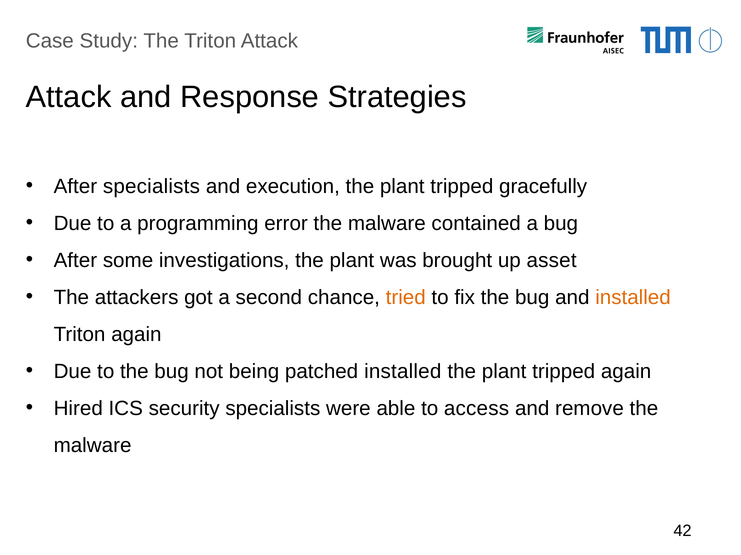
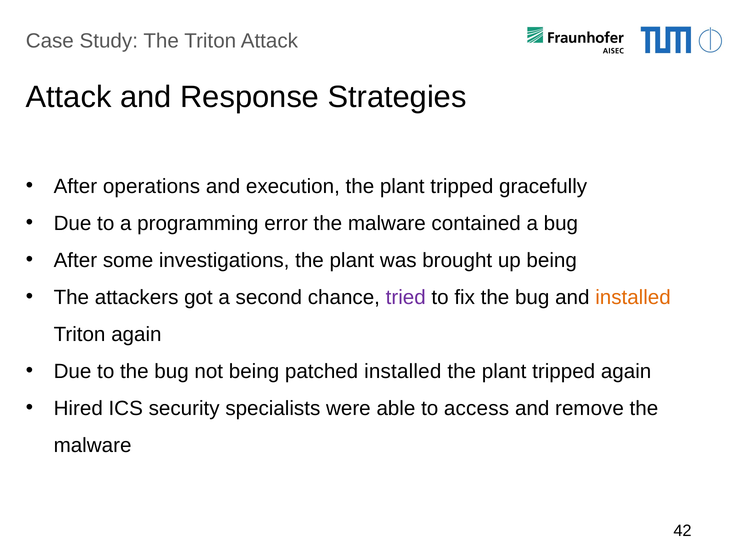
After specialists: specialists -> operations
up asset: asset -> being
tried colour: orange -> purple
